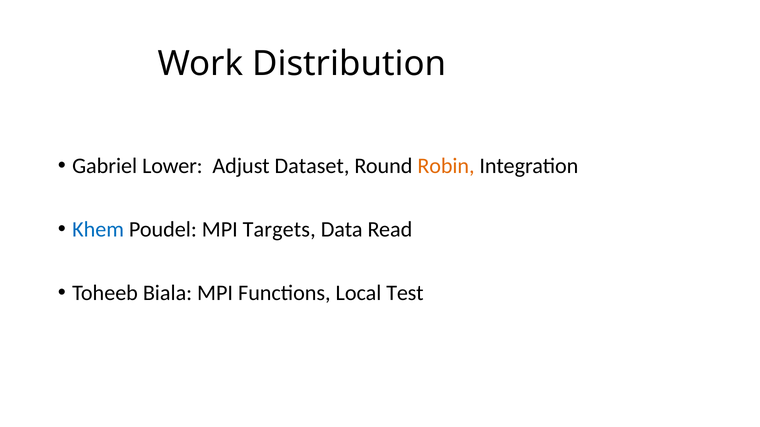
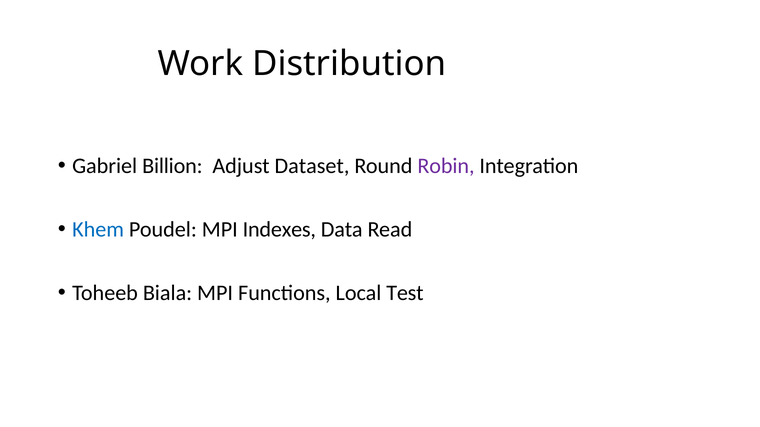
Lower: Lower -> Billion
Robin colour: orange -> purple
Targets: Targets -> Indexes
